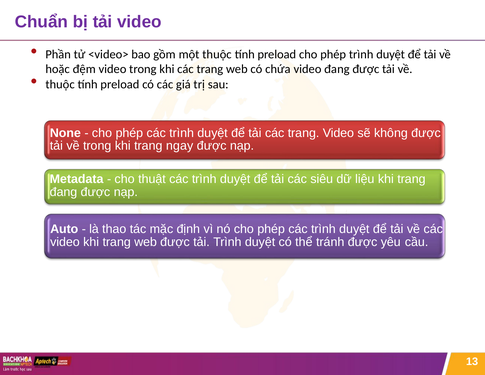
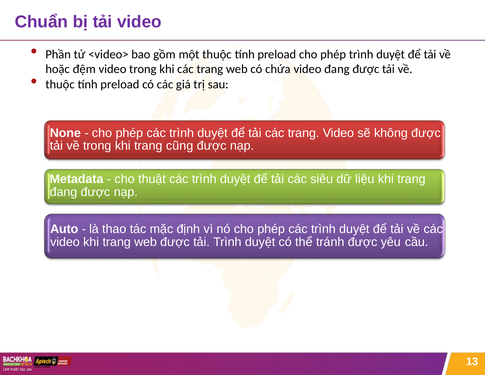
ngay: ngay -> cũng
